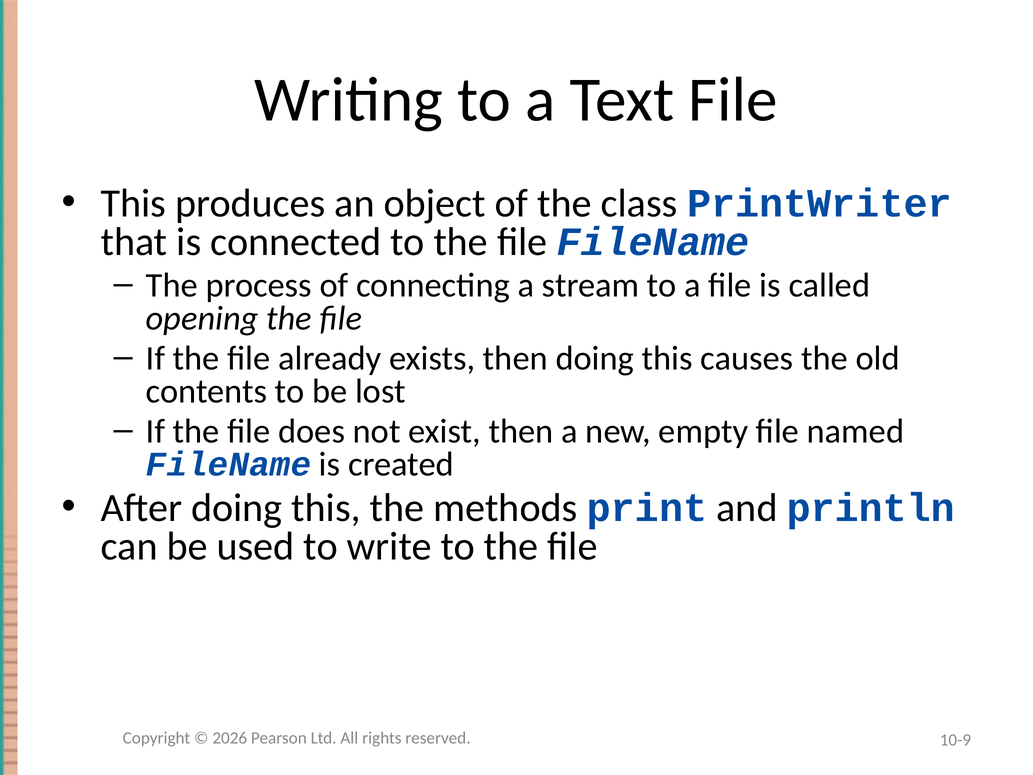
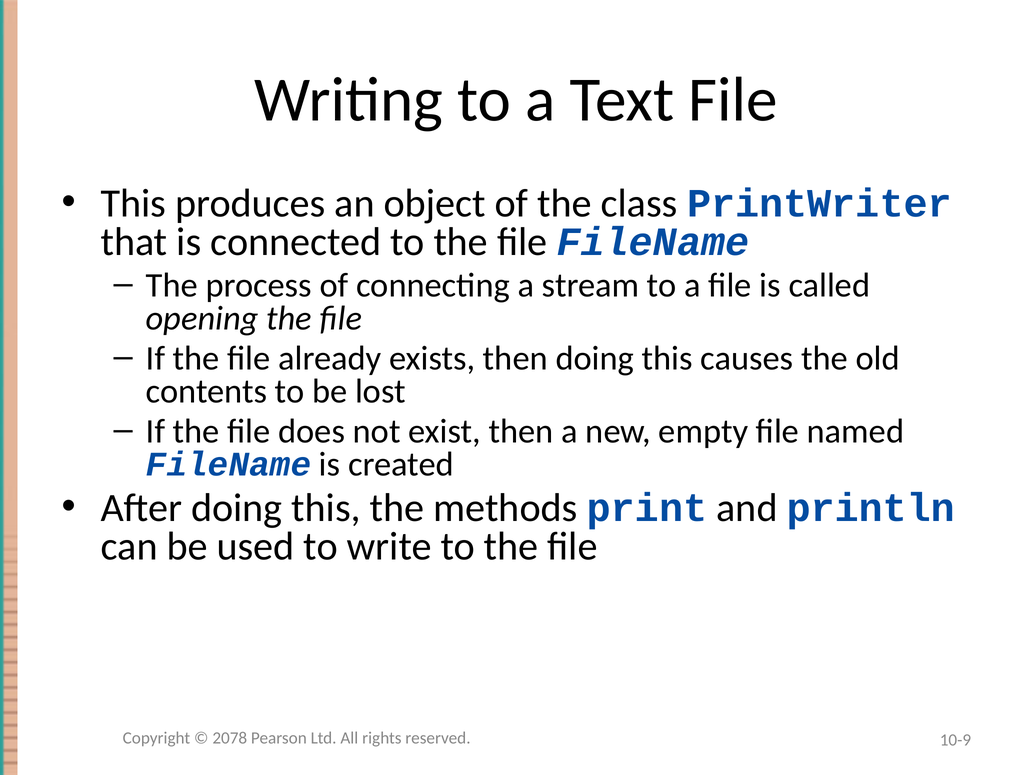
2026: 2026 -> 2078
